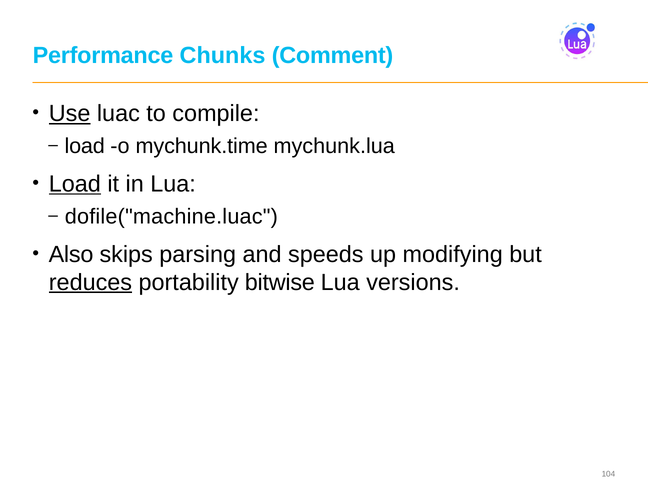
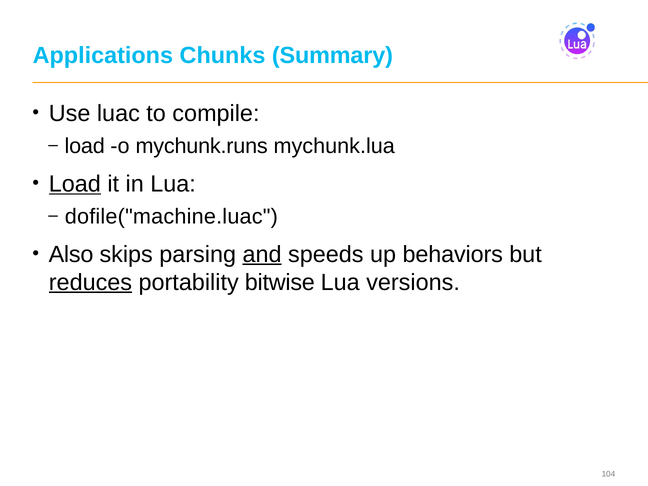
Performance: Performance -> Applications
Comment: Comment -> Summary
Use underline: present -> none
mychunk.time: mychunk.time -> mychunk.runs
and underline: none -> present
modifying: modifying -> behaviors
